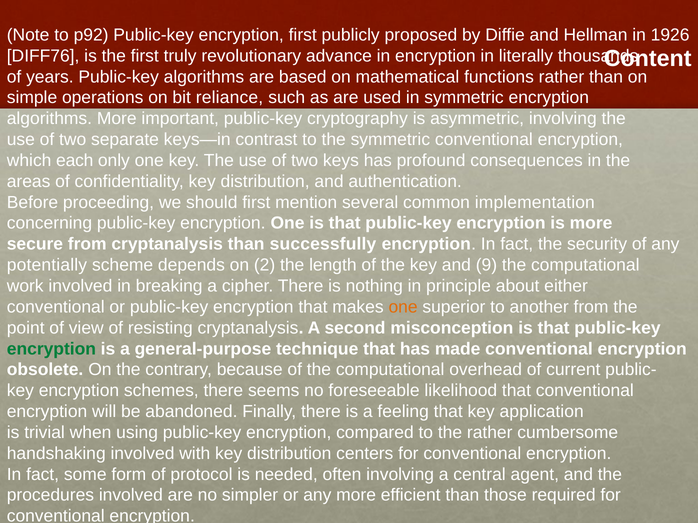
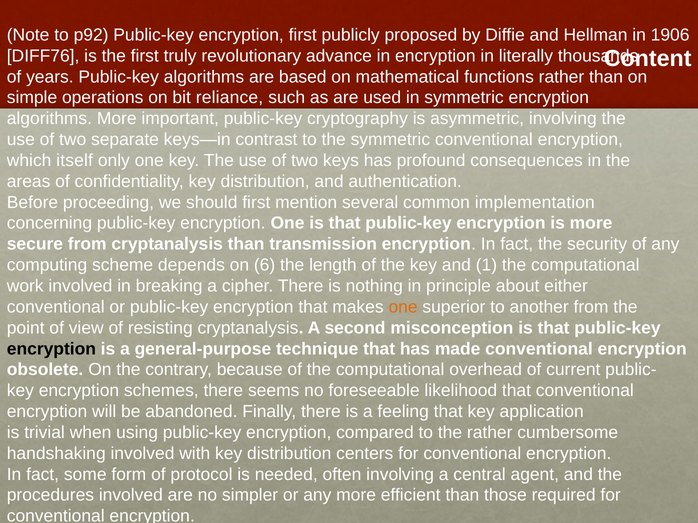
1926: 1926 -> 1906
each: each -> itself
successfully: successfully -> transmission
potentially: potentially -> computing
2: 2 -> 6
9: 9 -> 1
encryption at (51, 349) colour: green -> black
